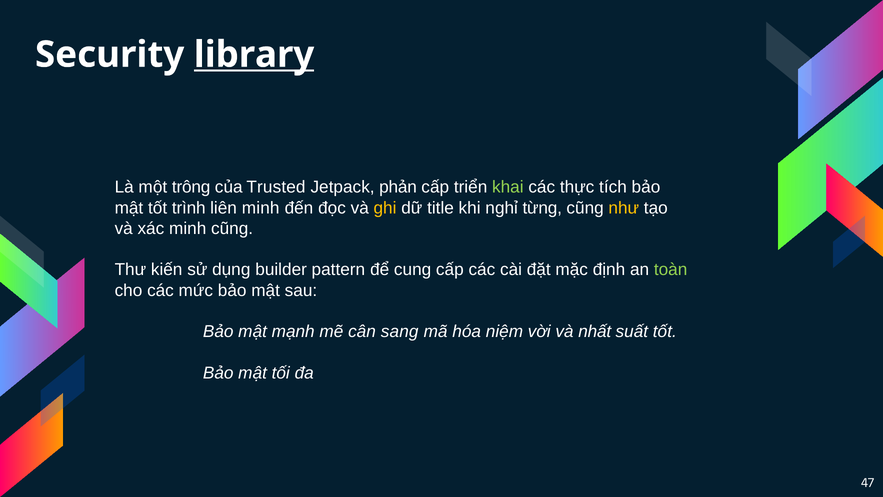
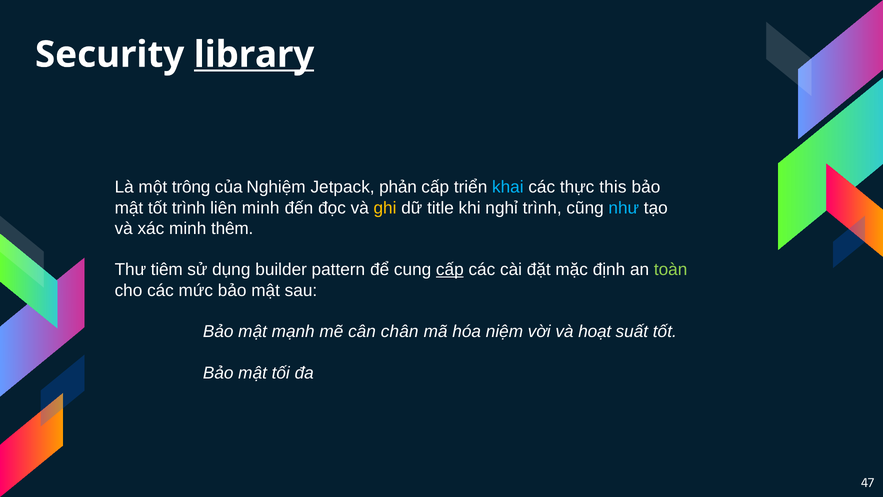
Trusted: Trusted -> Nghiệm
khai colour: light green -> light blue
tích: tích -> this
nghỉ từng: từng -> trình
như colour: yellow -> light blue
minh cũng: cũng -> thêm
kiến: kiến -> tiêm
cấp at (450, 270) underline: none -> present
sang: sang -> chân
nhất: nhất -> hoạt
